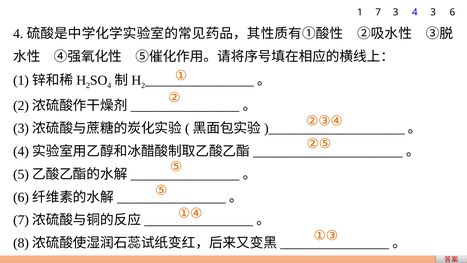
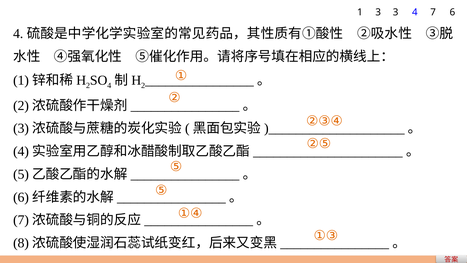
1 7: 7 -> 3
4 3: 3 -> 7
